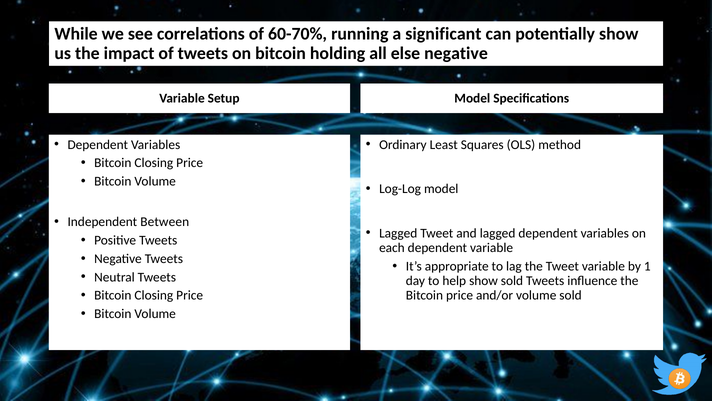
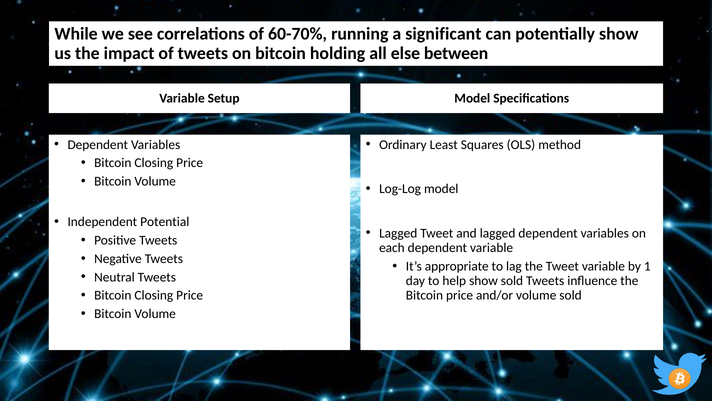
else negative: negative -> between
Between: Between -> Potential
